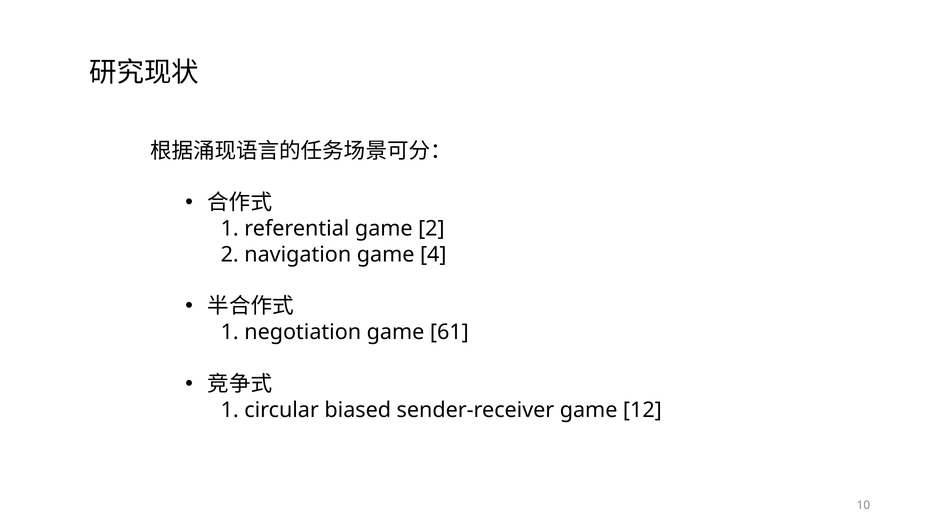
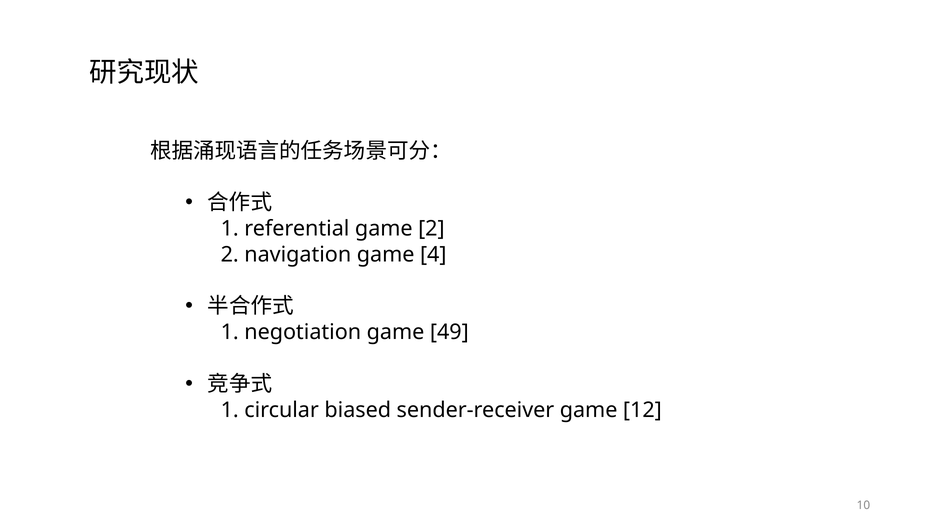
61: 61 -> 49
